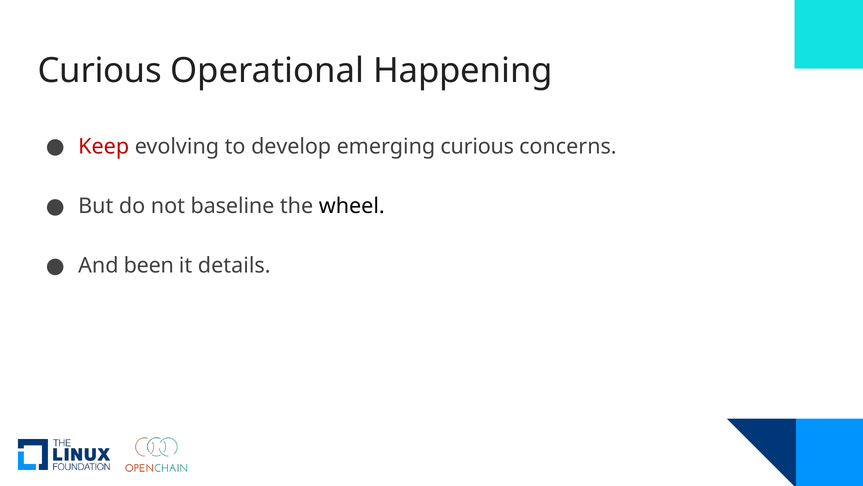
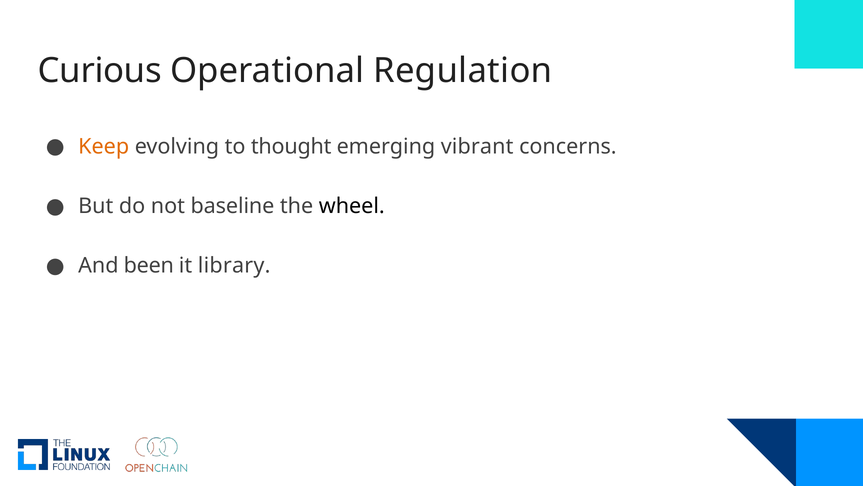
Happening: Happening -> Regulation
Keep colour: red -> orange
develop: develop -> thought
emerging curious: curious -> vibrant
details: details -> library
